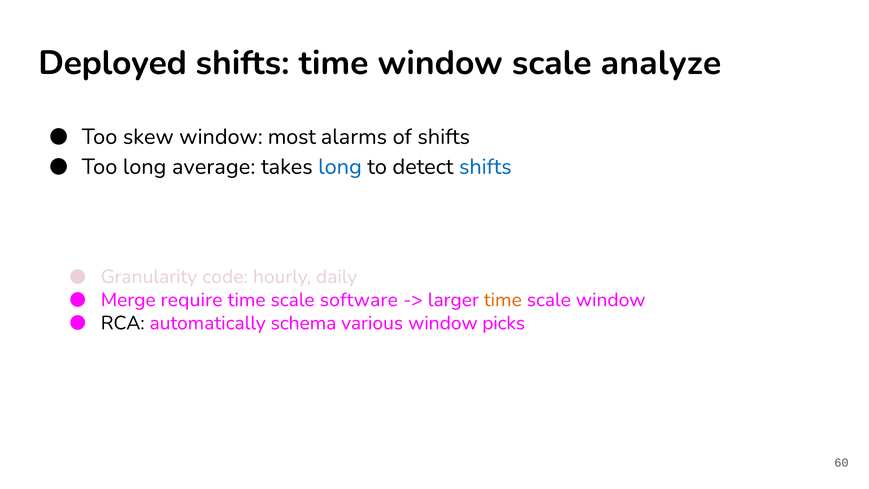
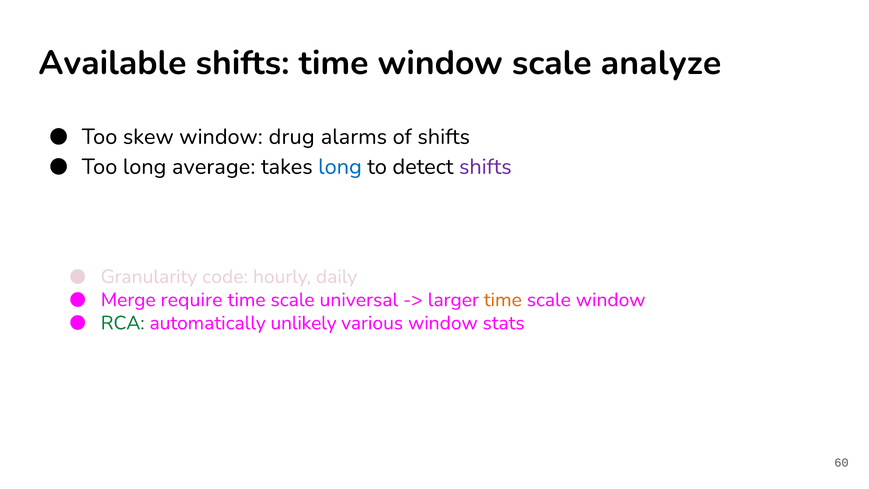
Deployed: Deployed -> Available
most: most -> drug
shifts at (485, 167) colour: blue -> purple
software: software -> universal
RCA colour: black -> green
schema: schema -> unlikely
picks: picks -> stats
